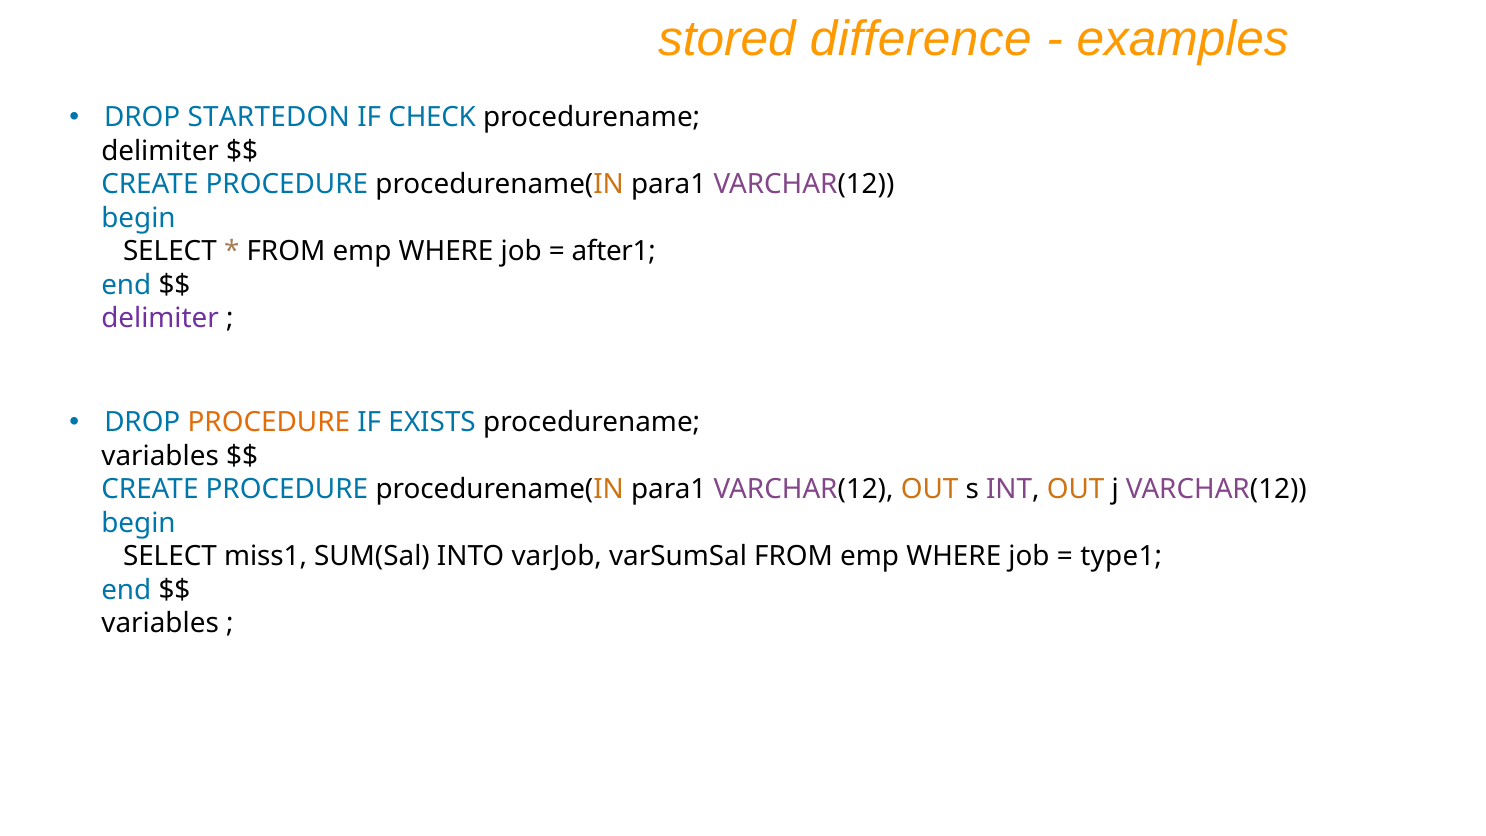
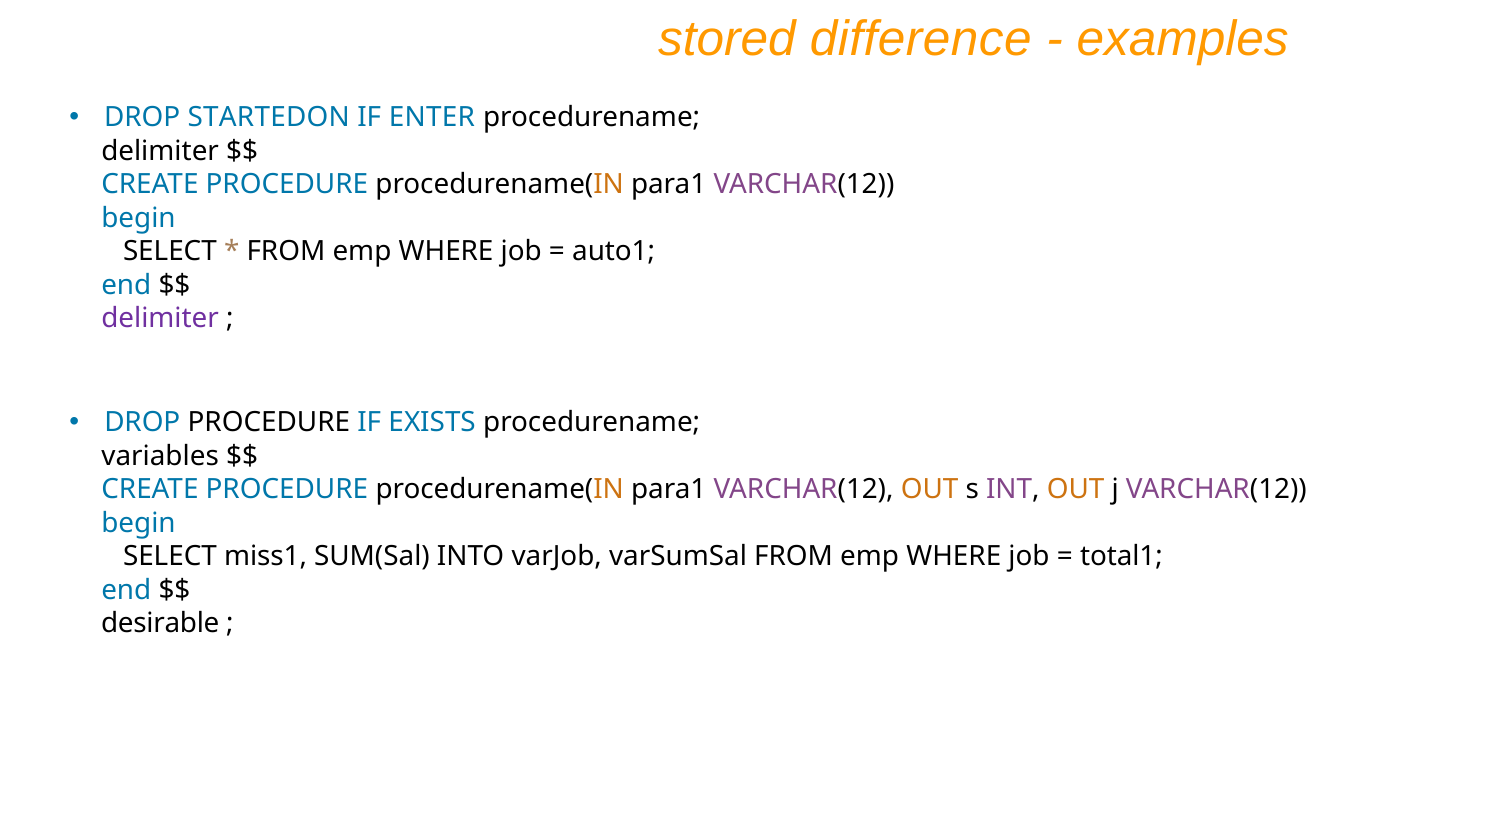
CHECK: CHECK -> ENTER
after1: after1 -> auto1
PROCEDURE at (269, 423) colour: orange -> black
type1: type1 -> total1
variables at (160, 623): variables -> desirable
